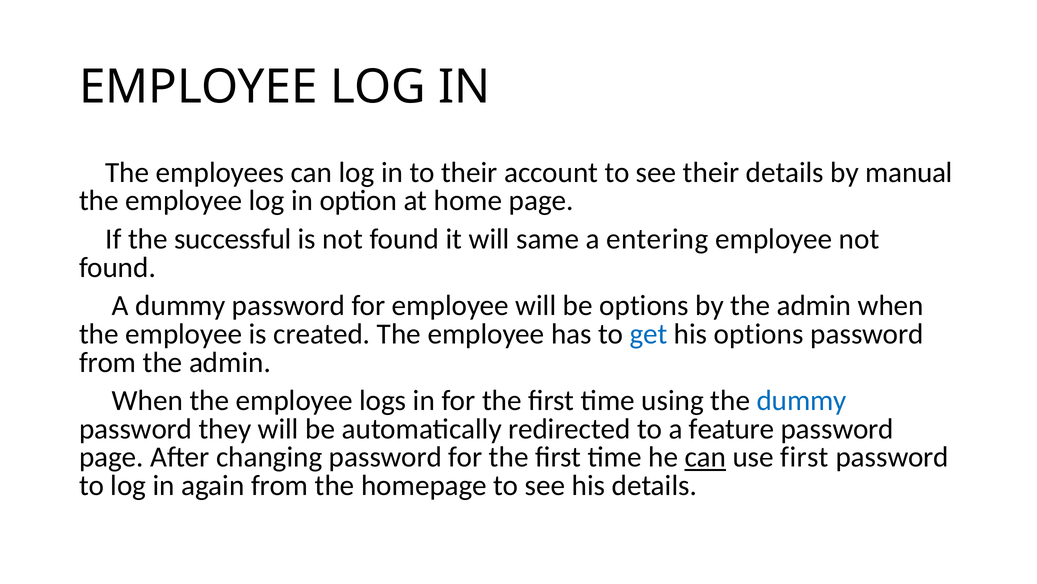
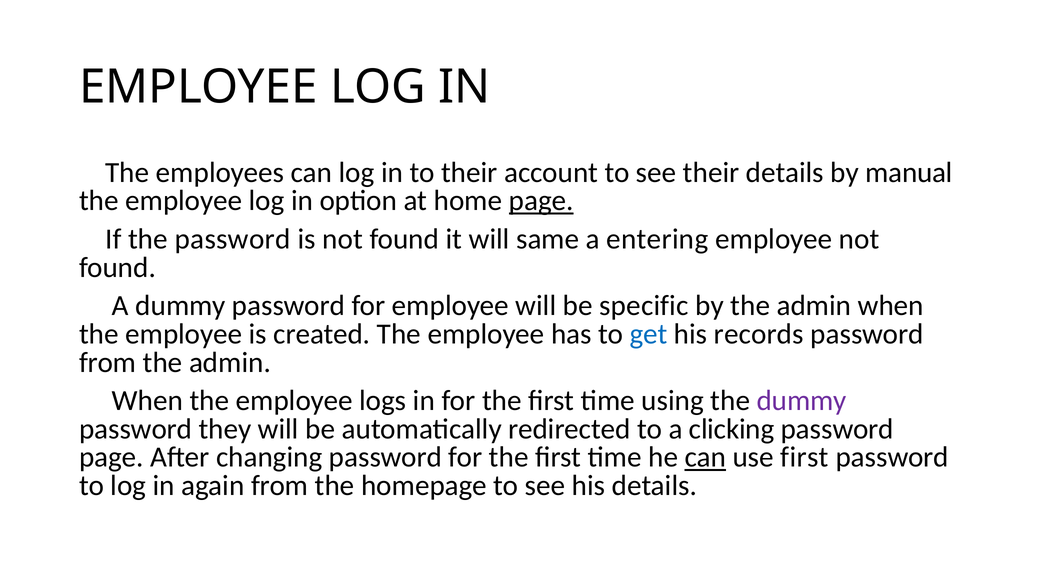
page at (541, 201) underline: none -> present
the successful: successful -> password
be options: options -> specific
his options: options -> records
dummy at (802, 400) colour: blue -> purple
feature: feature -> clicking
